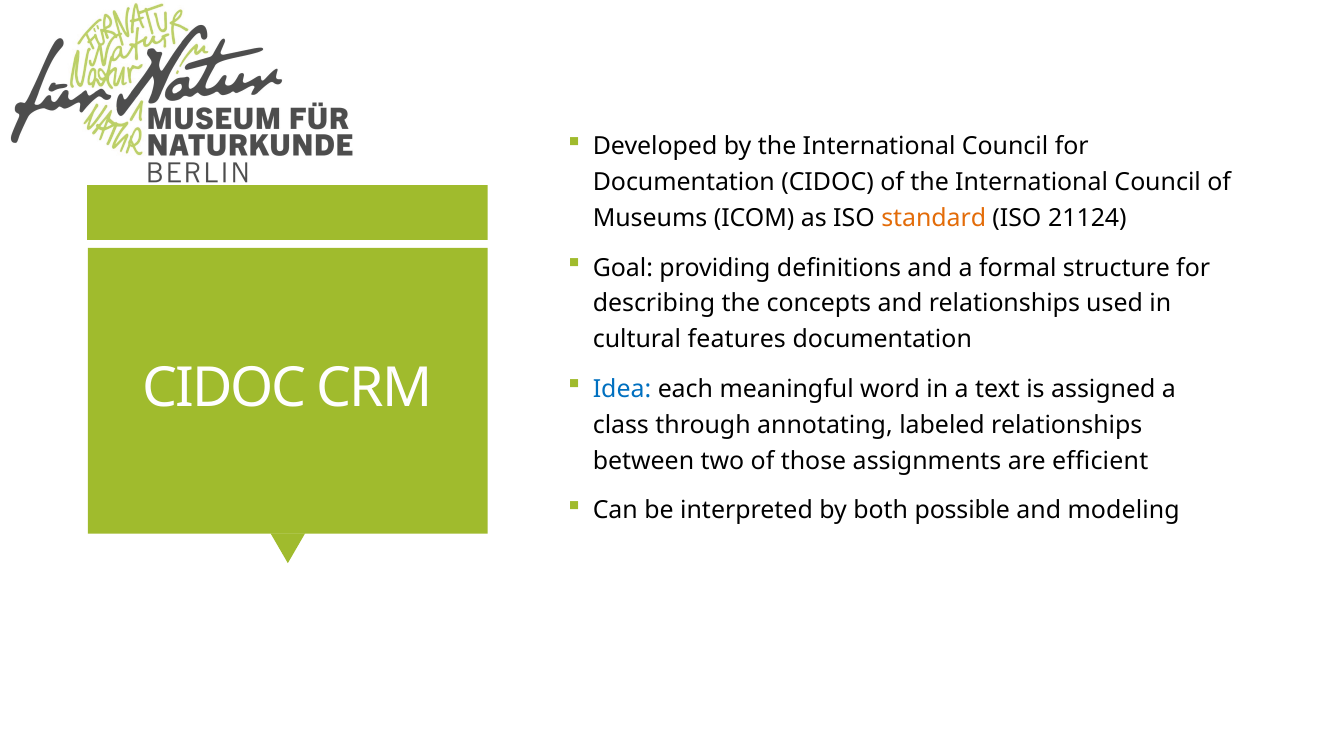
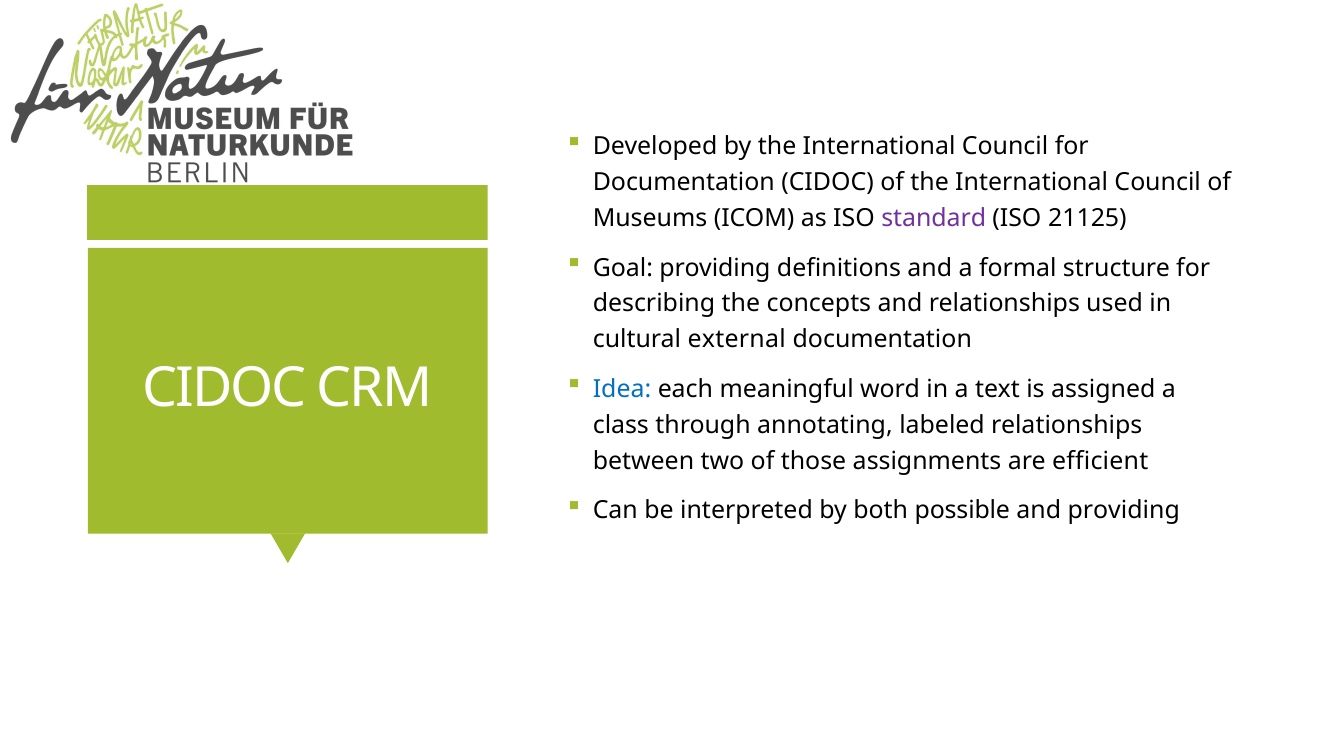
standard colour: orange -> purple
21124: 21124 -> 21125
features: features -> external
and modeling: modeling -> providing
